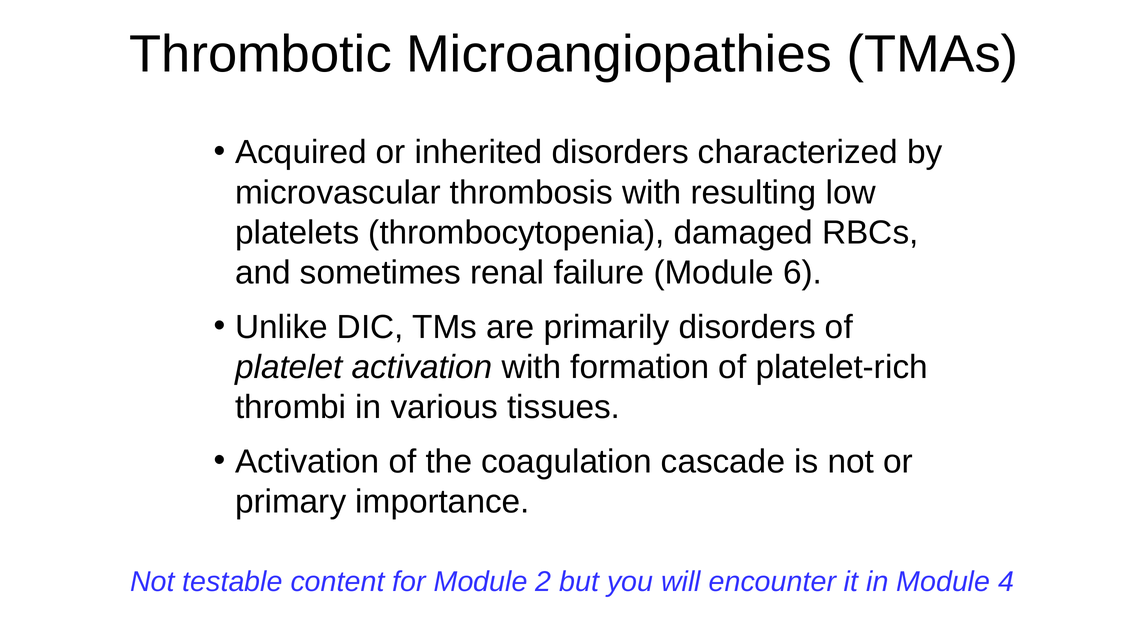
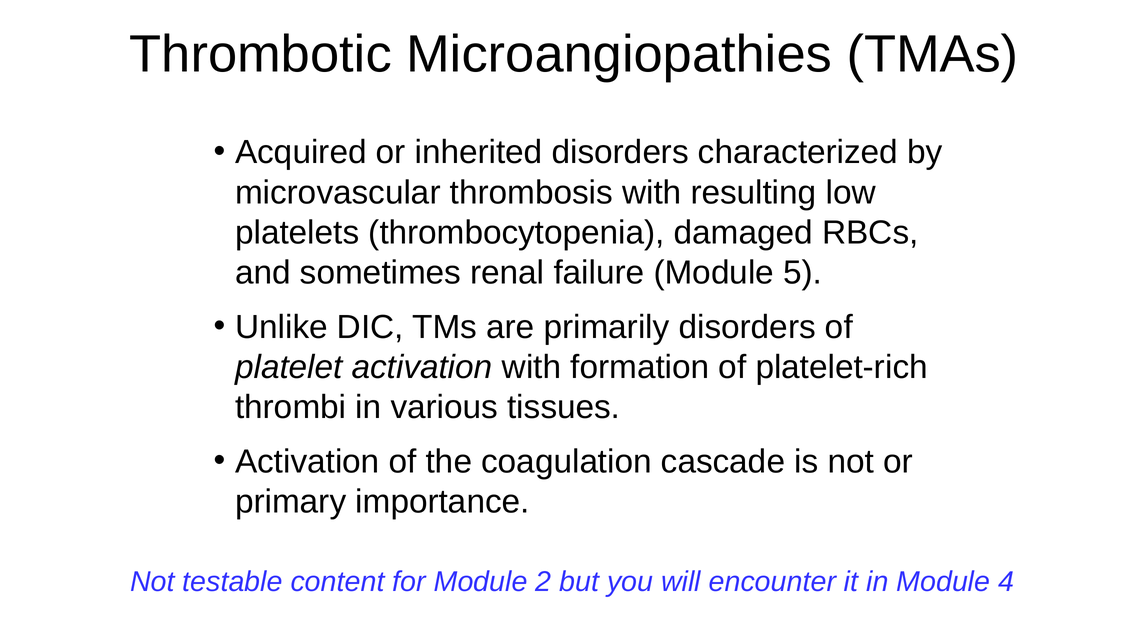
6: 6 -> 5
